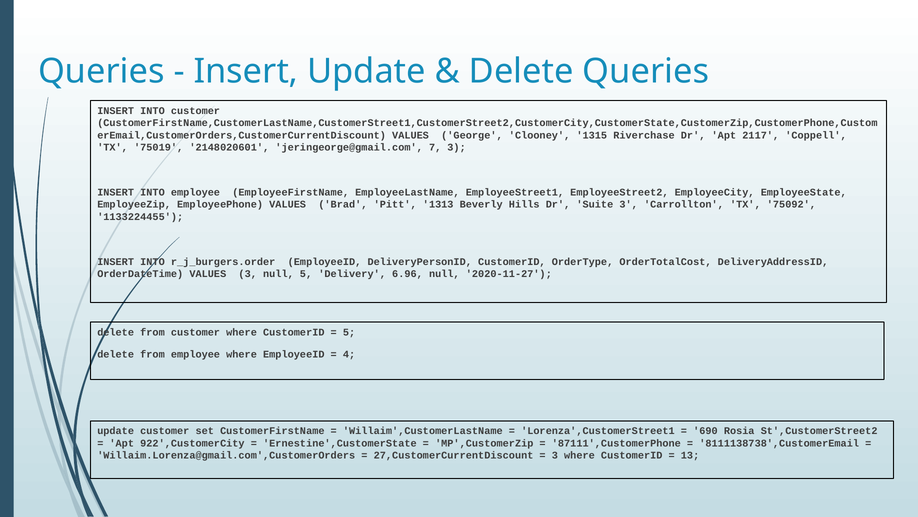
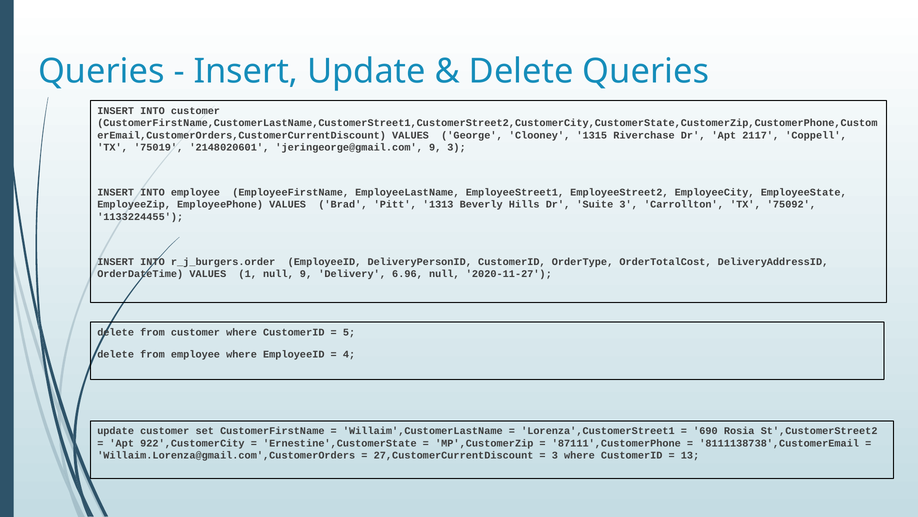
jeringeorge@gmail.com 7: 7 -> 9
VALUES 3: 3 -> 1
null 5: 5 -> 9
